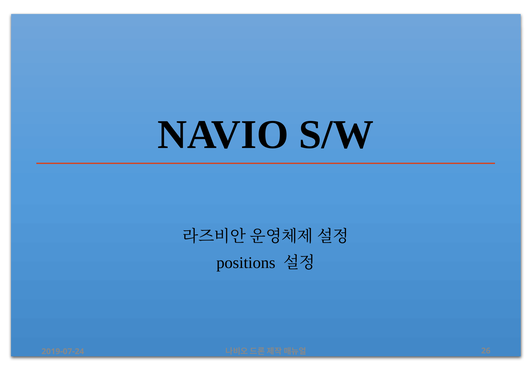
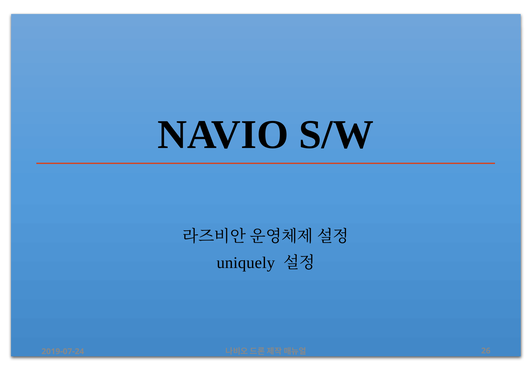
positions: positions -> uniquely
